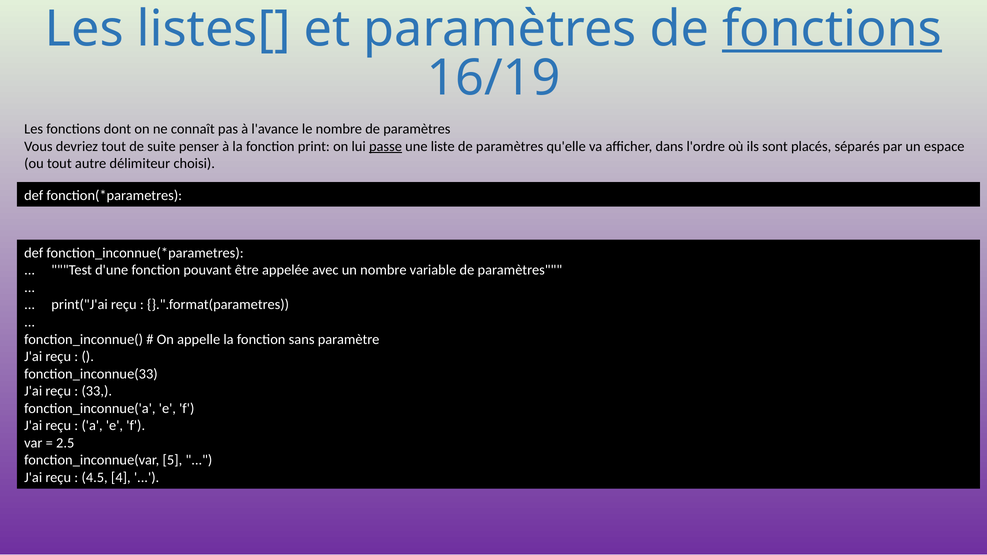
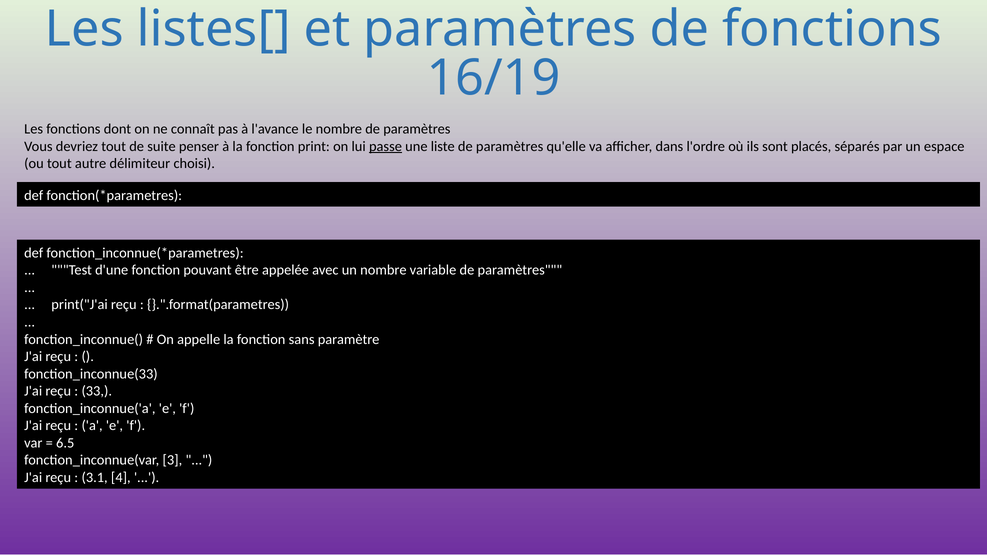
fonctions at (832, 29) underline: present -> none
2.5: 2.5 -> 6.5
5: 5 -> 3
4.5: 4.5 -> 3.1
